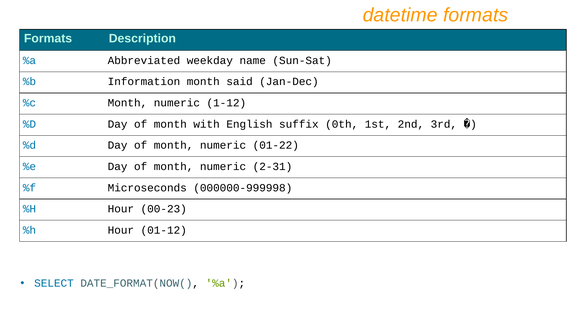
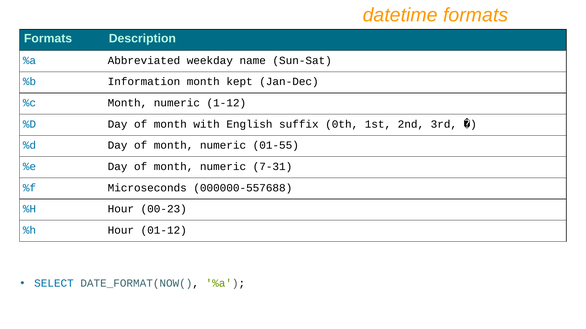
said: said -> kept
01-22: 01-22 -> 01-55
2-31: 2-31 -> 7-31
000000-999998: 000000-999998 -> 000000-557688
